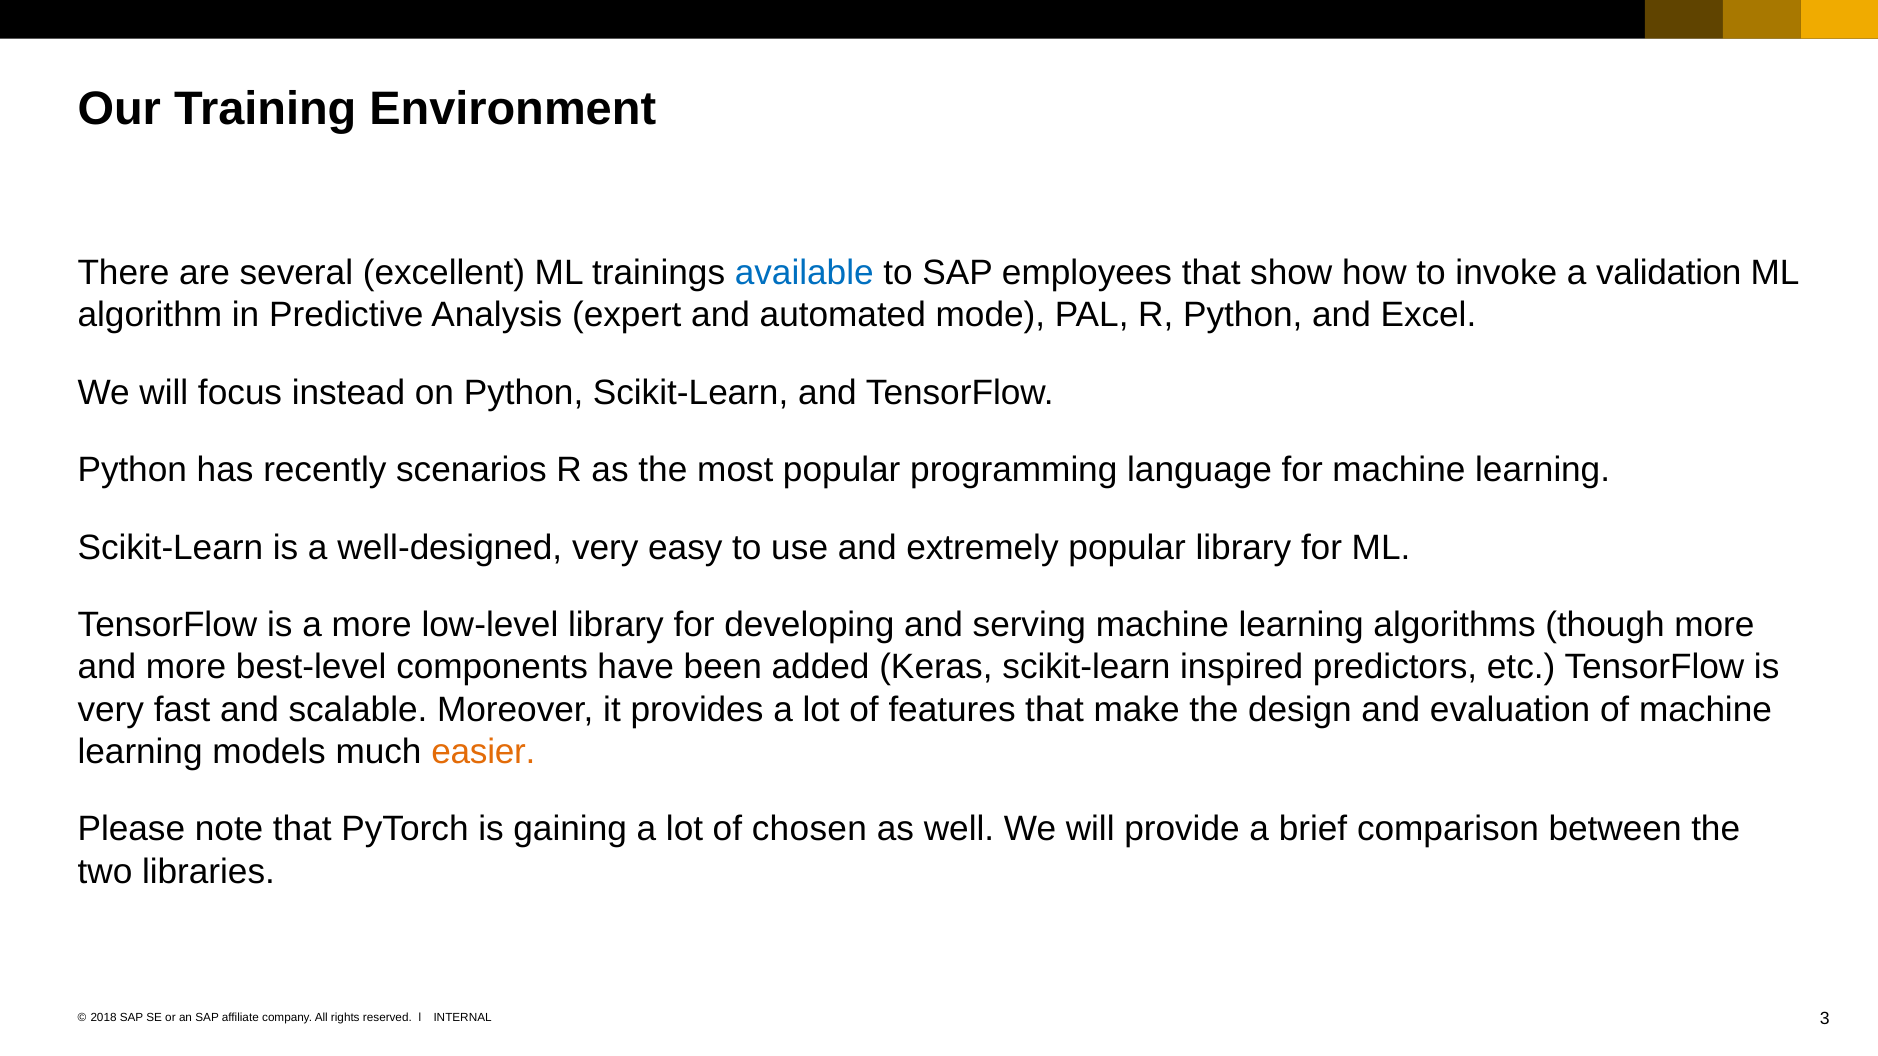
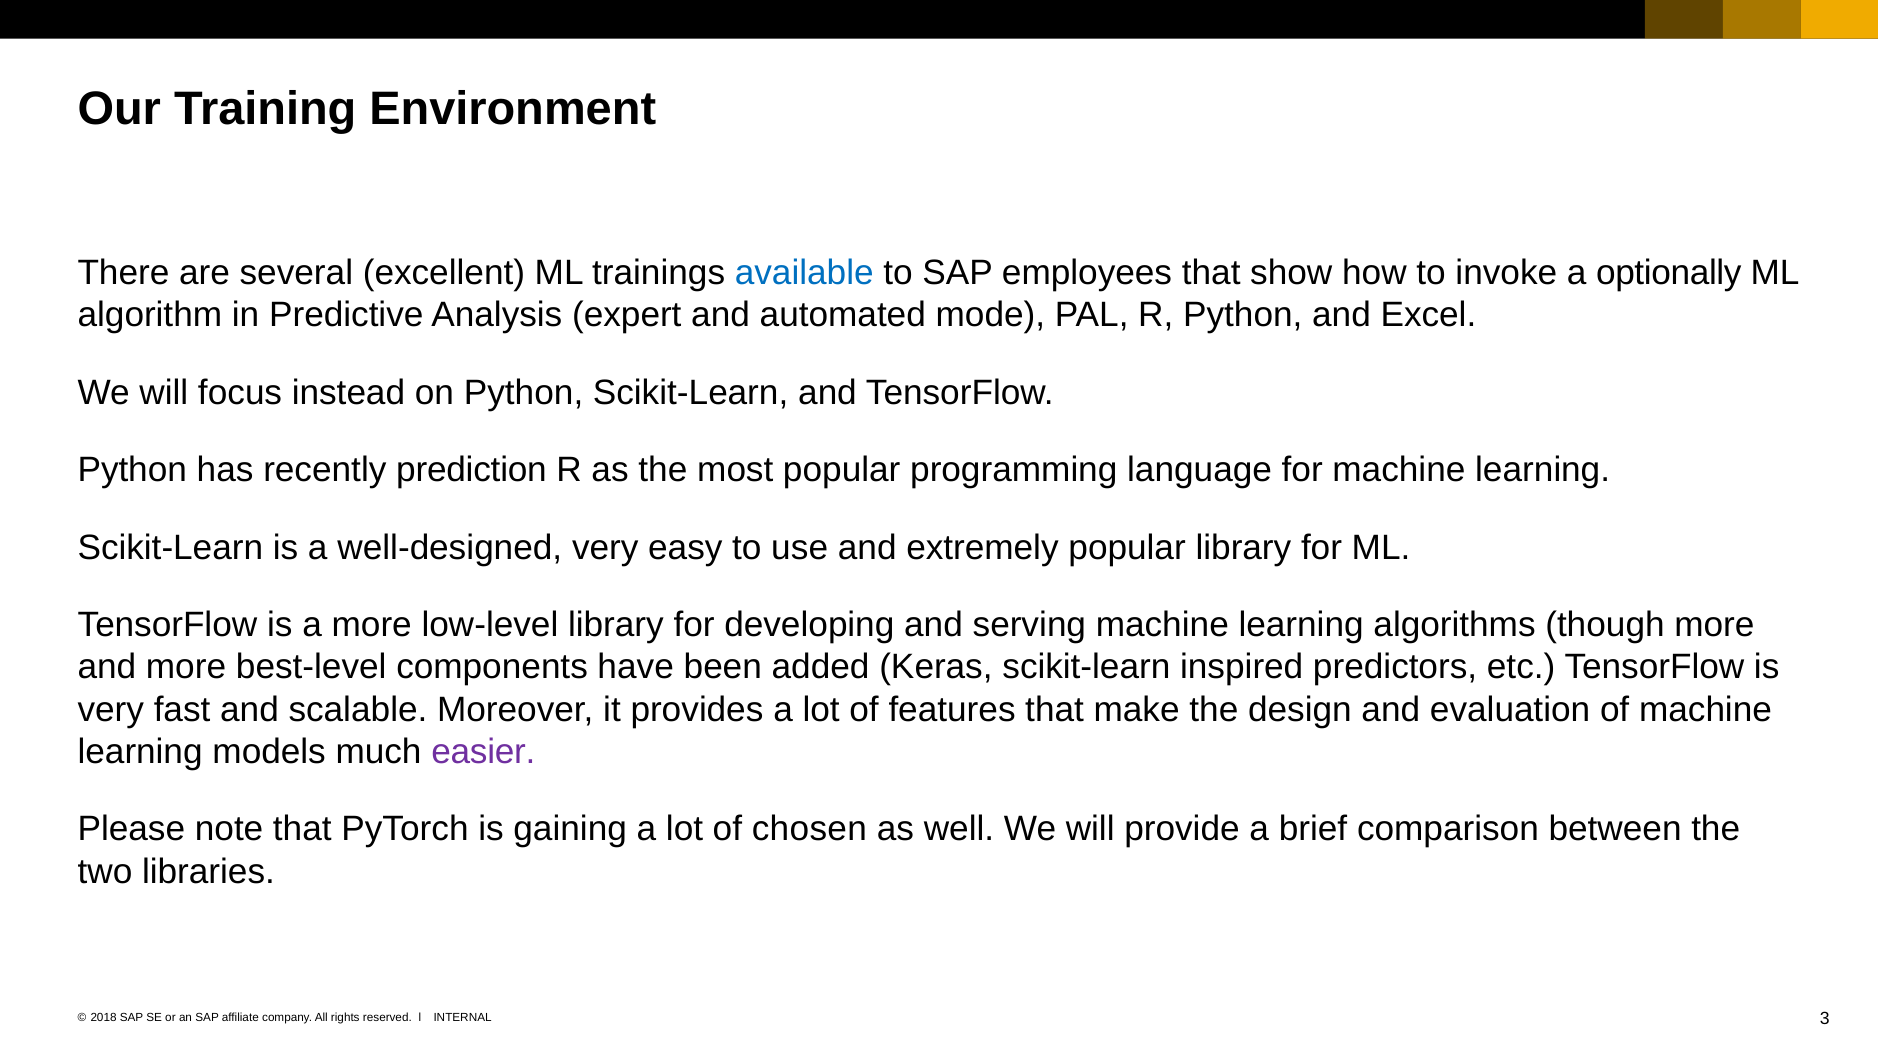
validation: validation -> optionally
scenarios: scenarios -> prediction
easier colour: orange -> purple
